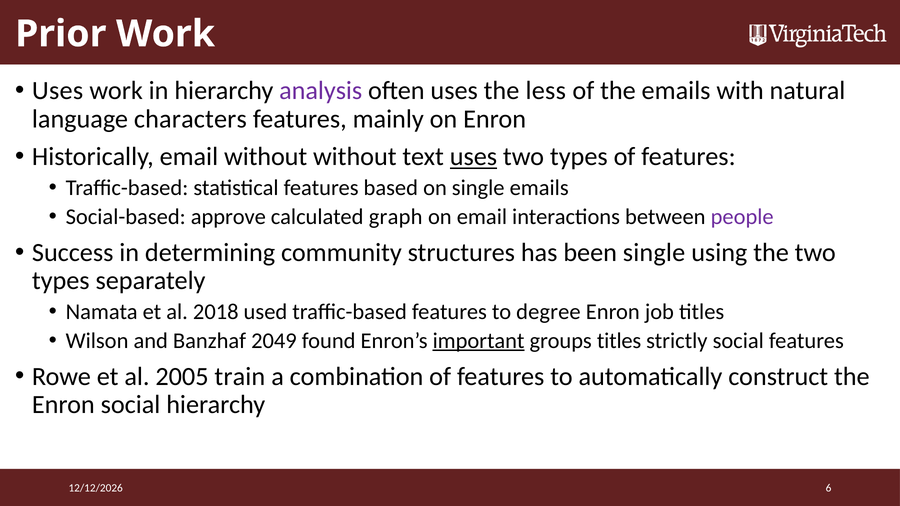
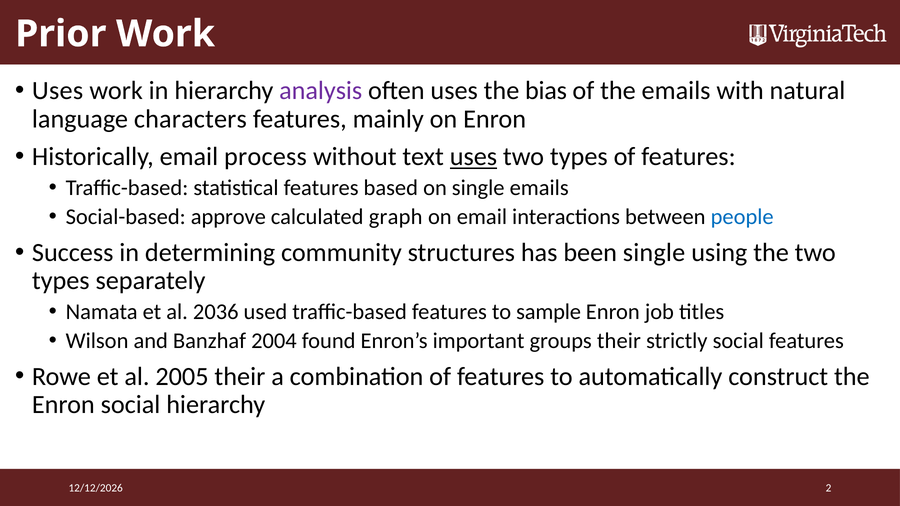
less: less -> bias
email without: without -> process
people colour: purple -> blue
2018: 2018 -> 2036
degree: degree -> sample
2049: 2049 -> 2004
important underline: present -> none
groups titles: titles -> their
2005 train: train -> their
6: 6 -> 2
